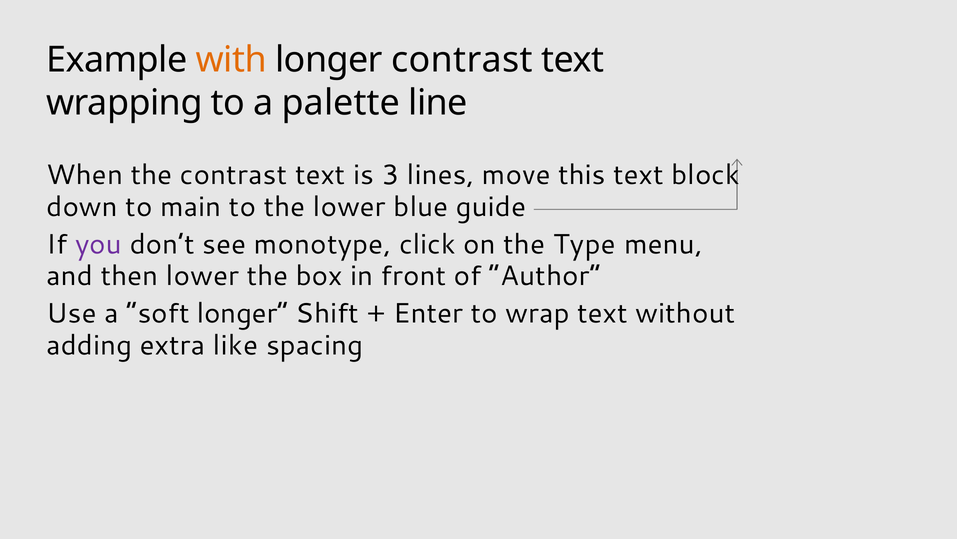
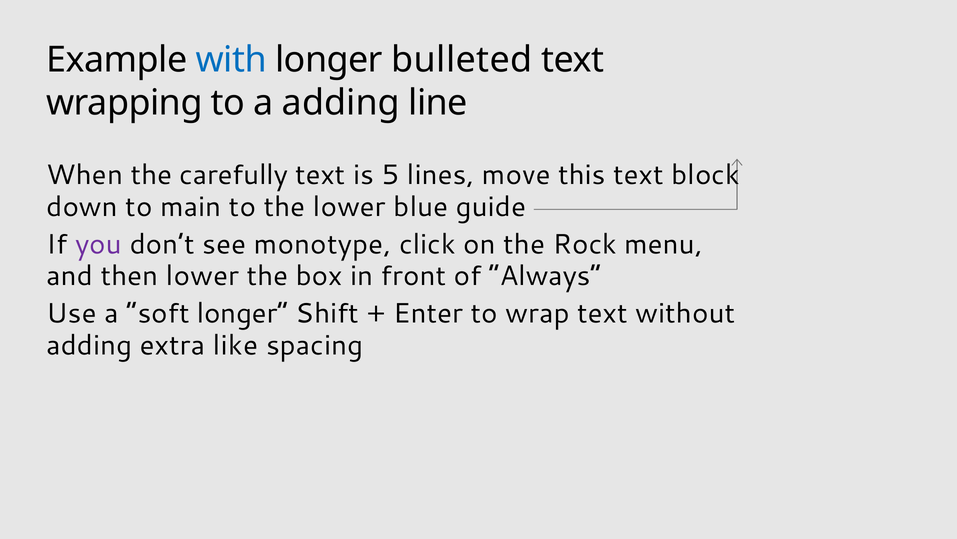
with colour: orange -> blue
longer contrast: contrast -> bulleted
a palette: palette -> adding
the contrast: contrast -> carefully
3: 3 -> 5
Type: Type -> Rock
Author: Author -> Always
